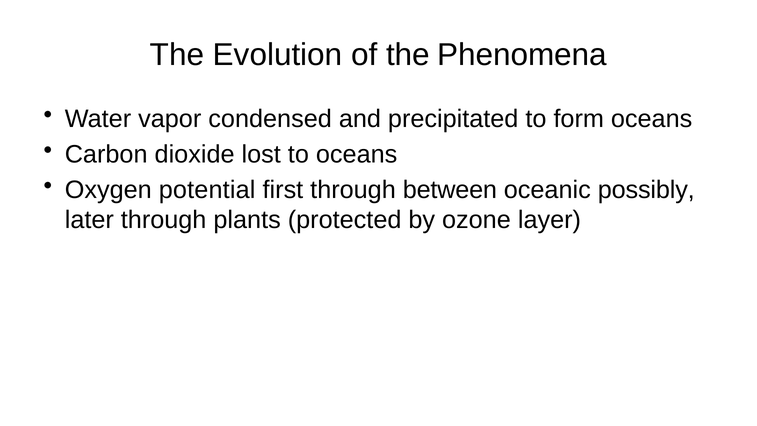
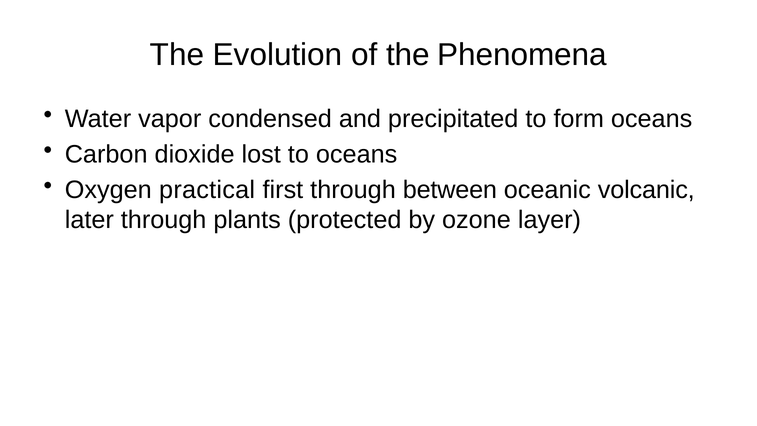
potential: potential -> practical
possibly: possibly -> volcanic
